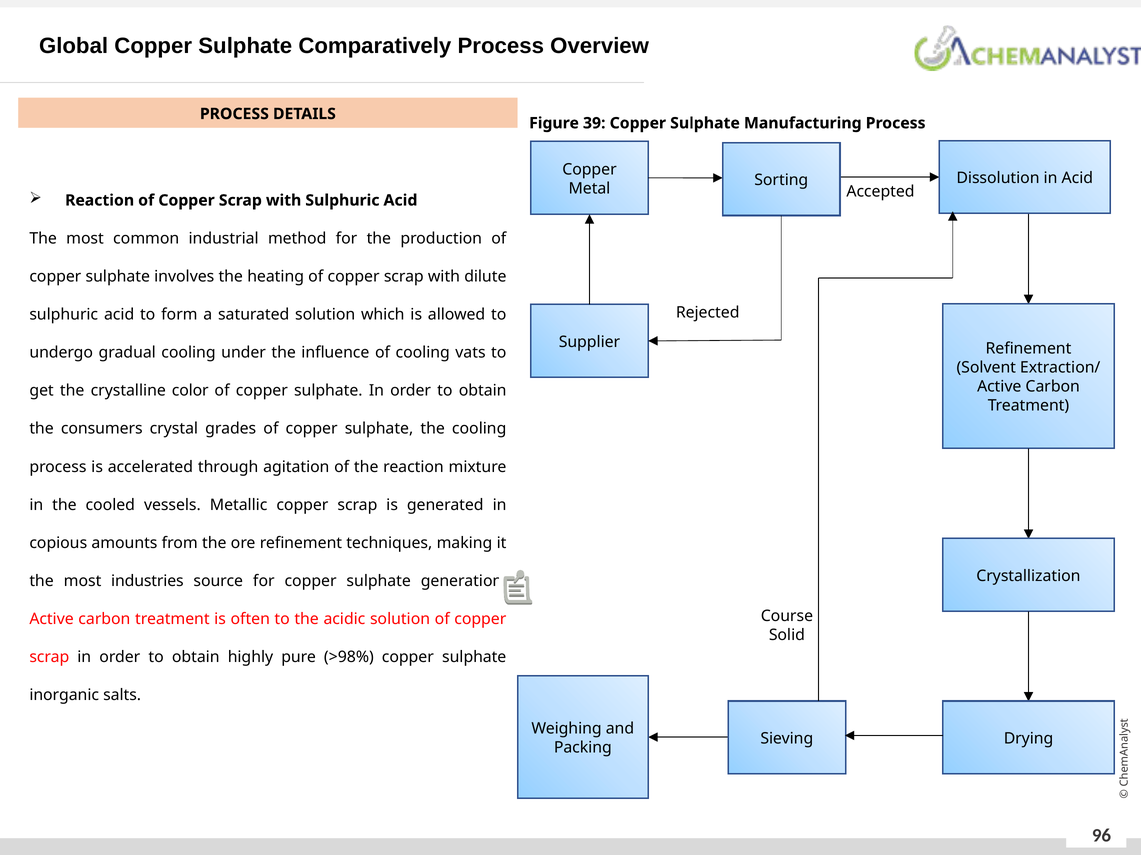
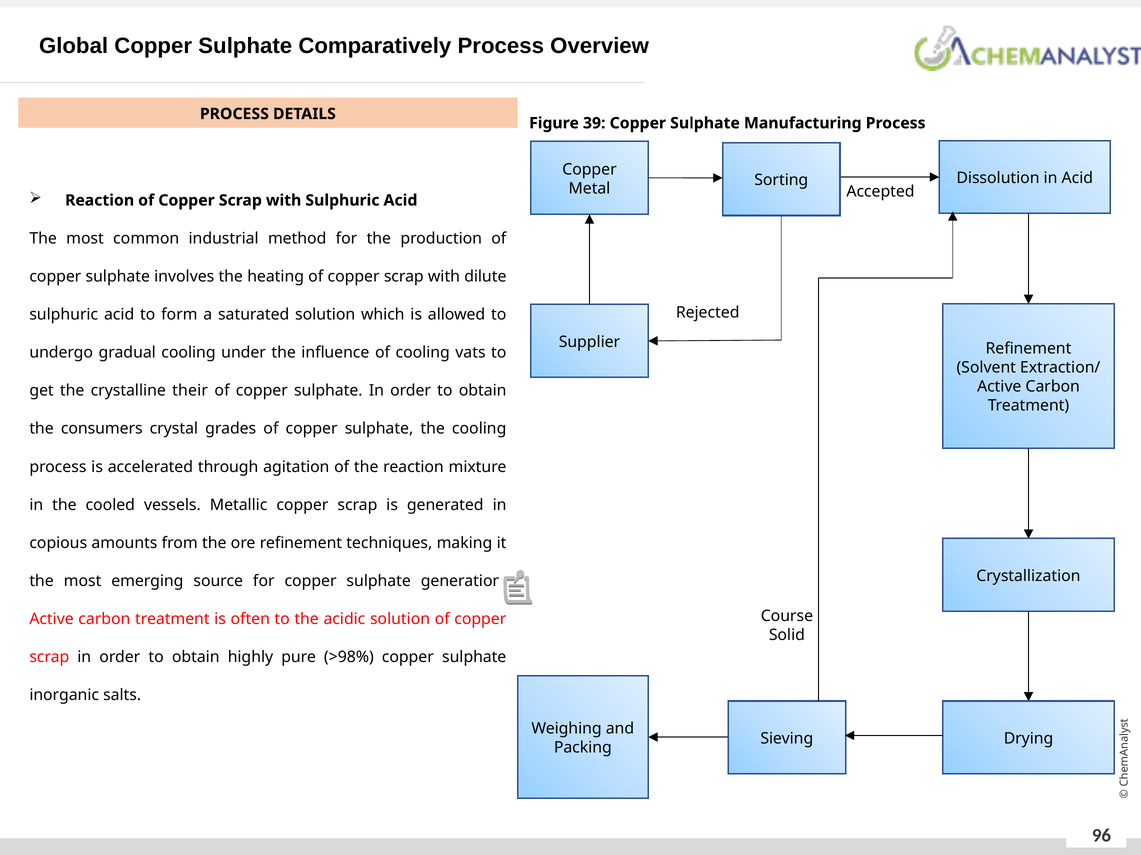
color: color -> their
industries: industries -> emerging
